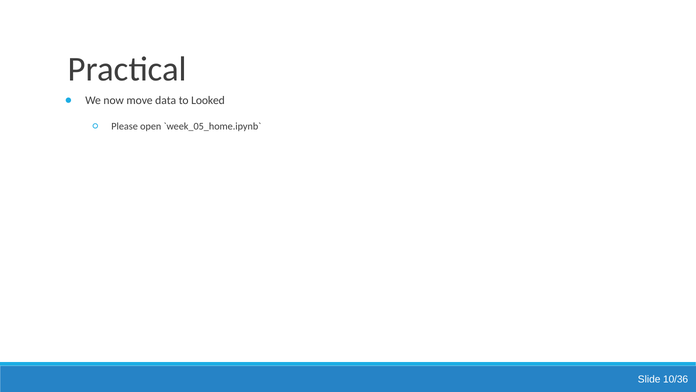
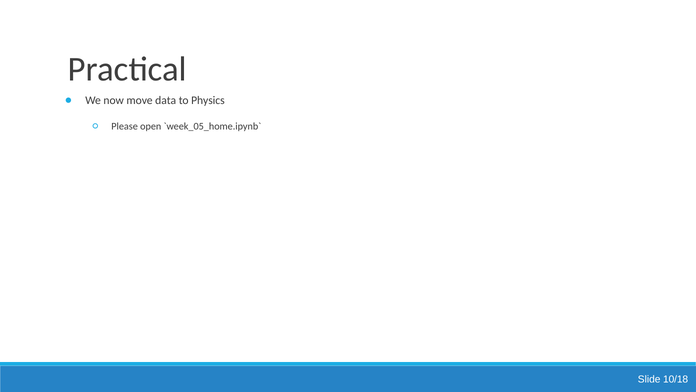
Looked: Looked -> Physics
10/36: 10/36 -> 10/18
